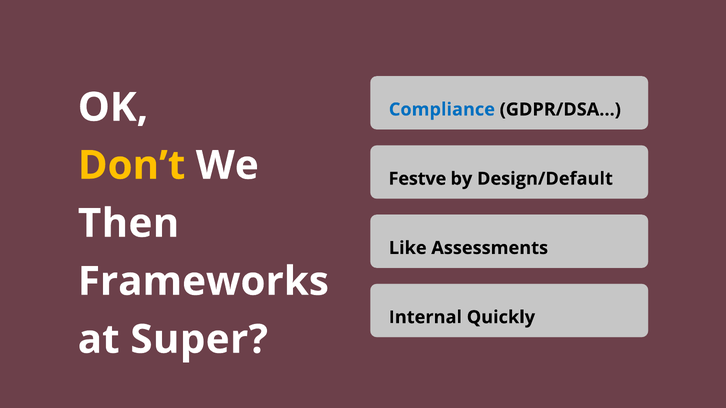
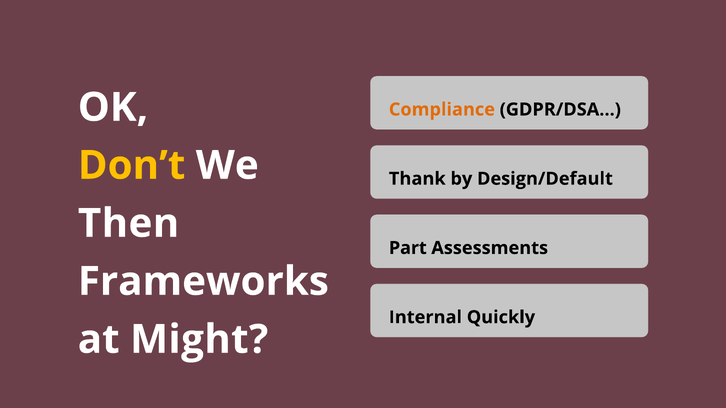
Compliance colour: blue -> orange
Festve: Festve -> Thank
Like: Like -> Part
Super: Super -> Might
